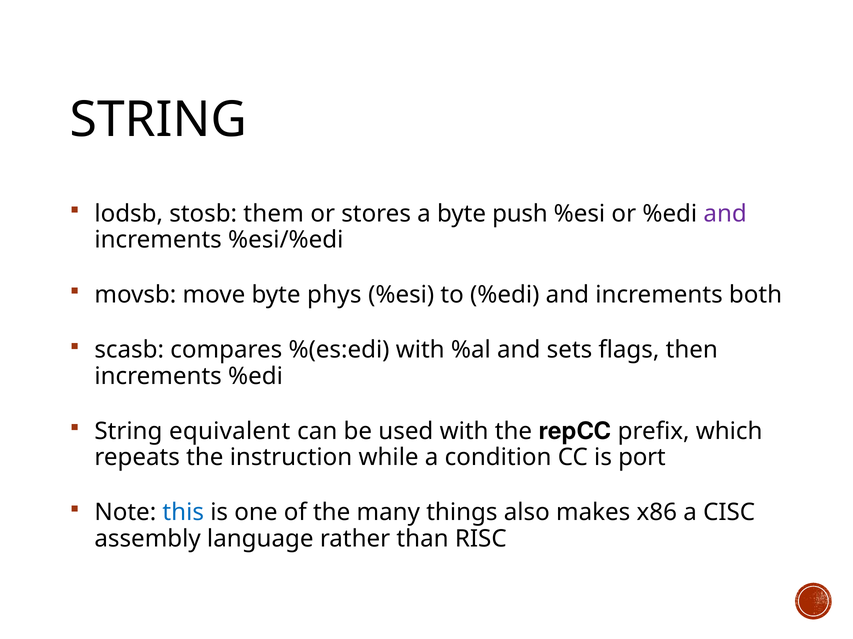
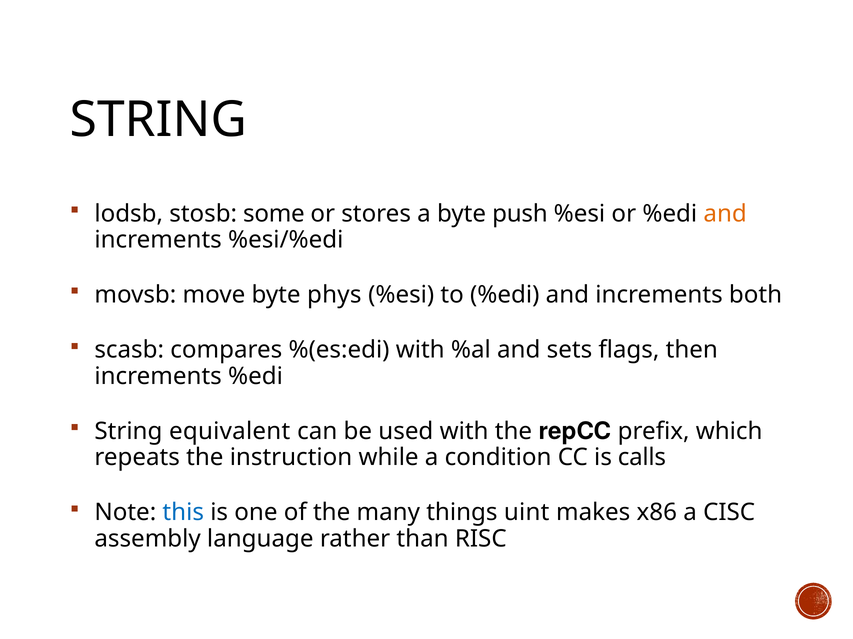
them: them -> some
and at (725, 214) colour: purple -> orange
port: port -> calls
also: also -> uint
